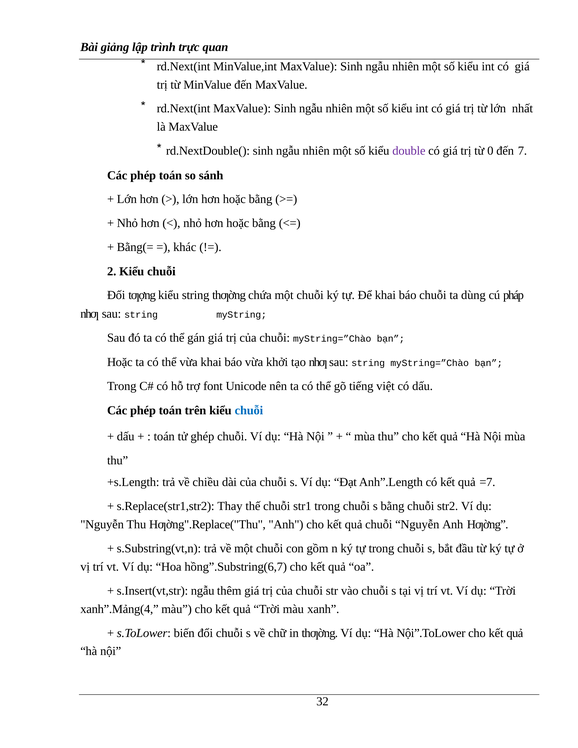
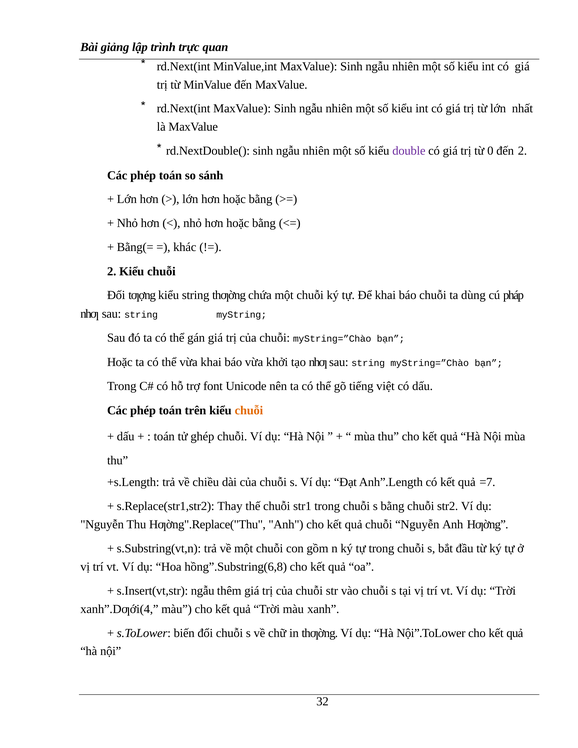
đến 7: 7 -> 2
chuỗi at (249, 410) colour: blue -> orange
hồng”.Substring(6,7: hồng”.Substring(6,7 -> hồng”.Substring(6,8
xanh”.Mảng(4: xanh”.Mảng(4 -> xanh”.Dƣới(4
